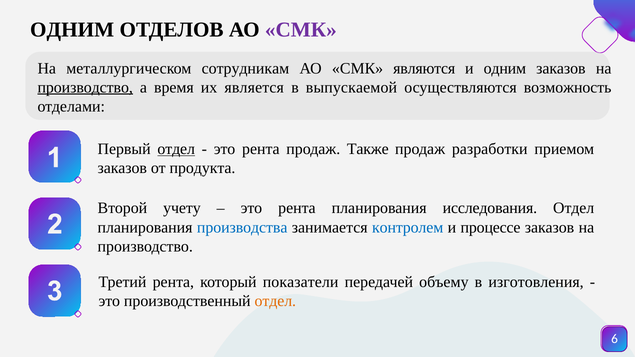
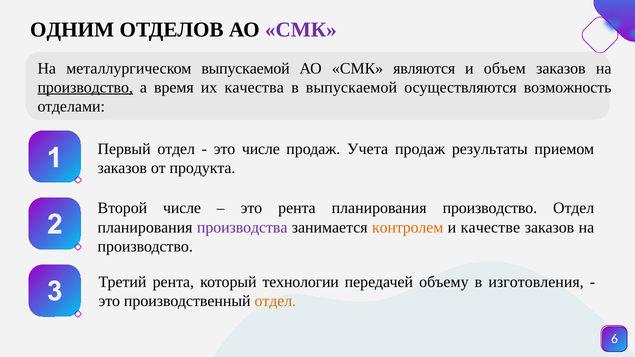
металлургическом сотрудникам: сотрудникам -> выпускаемой
и одним: одним -> объем
является: является -> качества
отдел at (176, 149) underline: present -> none
рента at (261, 149): рента -> числе
Также: Также -> Учета
разработки: разработки -> результаты
учету at (182, 208): учету -> числе
планирования исследования: исследования -> производство
производства colour: blue -> purple
контролем colour: blue -> orange
процессе: процессе -> качестве
показатели: показатели -> технологии
